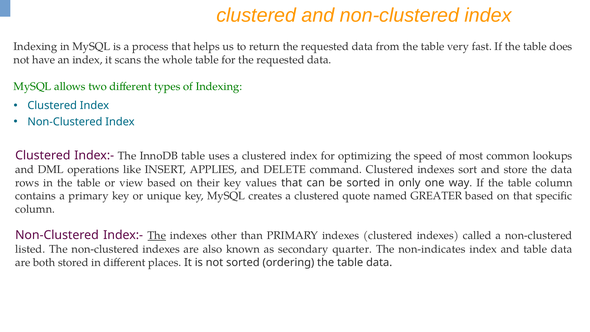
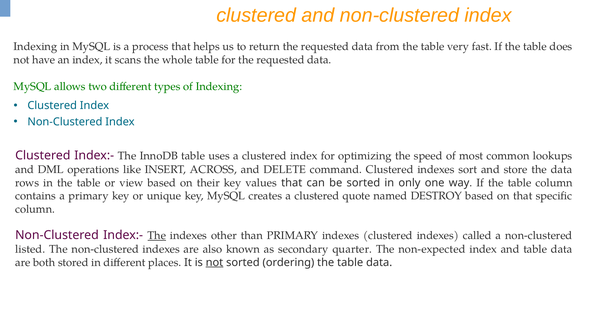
APPLIES: APPLIES -> ACROSS
GREATER: GREATER -> DESTROY
non-indicates: non-indicates -> non-expected
not at (214, 262) underline: none -> present
